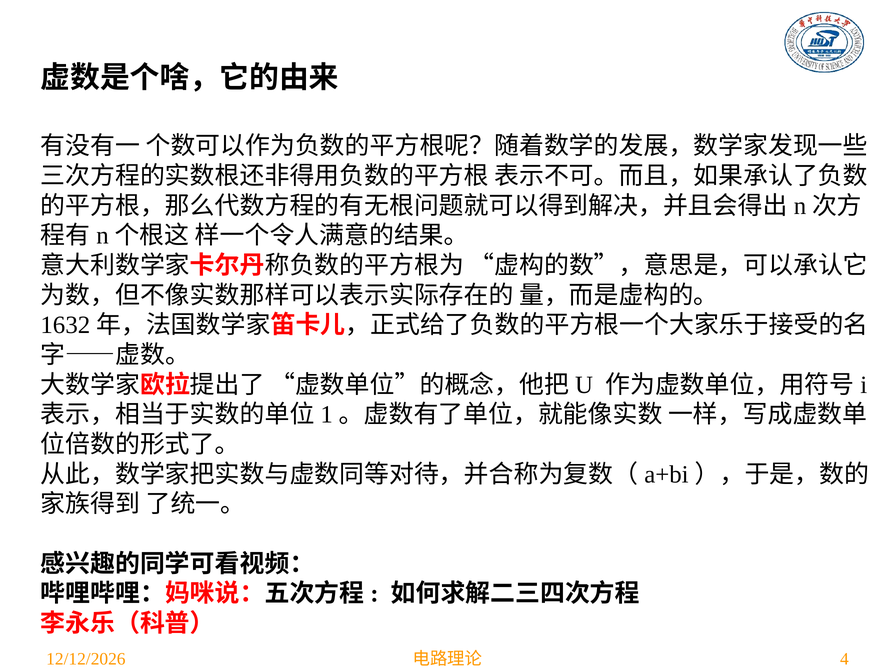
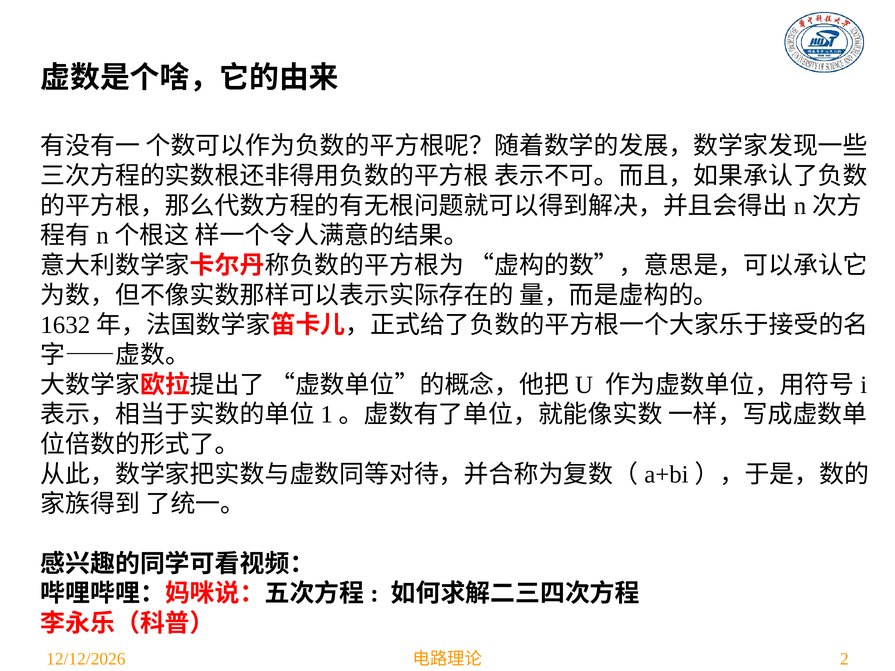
4: 4 -> 2
